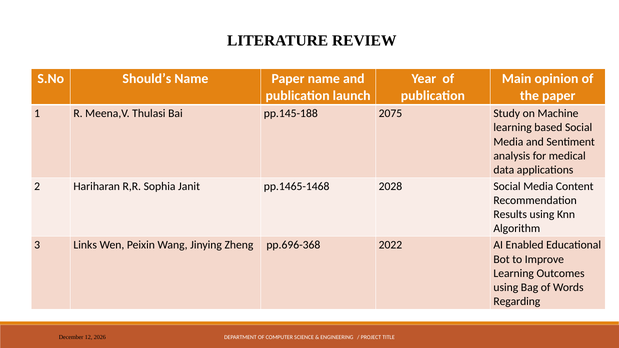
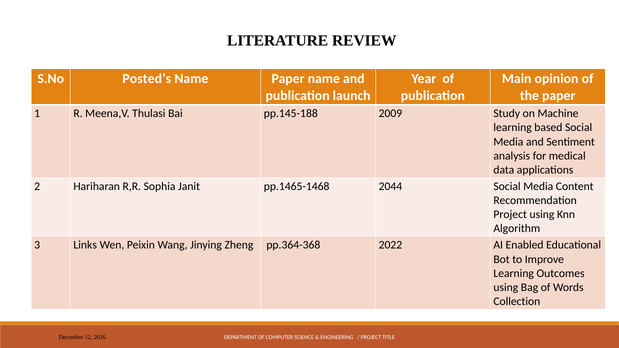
Should’s: Should’s -> Posted’s
2075: 2075 -> 2009
2028: 2028 -> 2044
Results at (510, 215): Results -> Project
pp.696-368: pp.696-368 -> pp.364-368
Regarding: Regarding -> Collection
